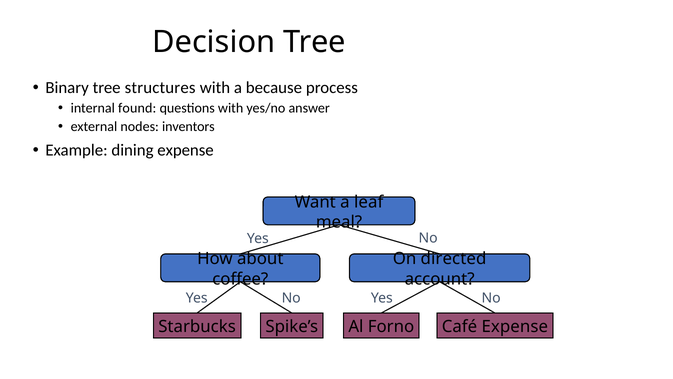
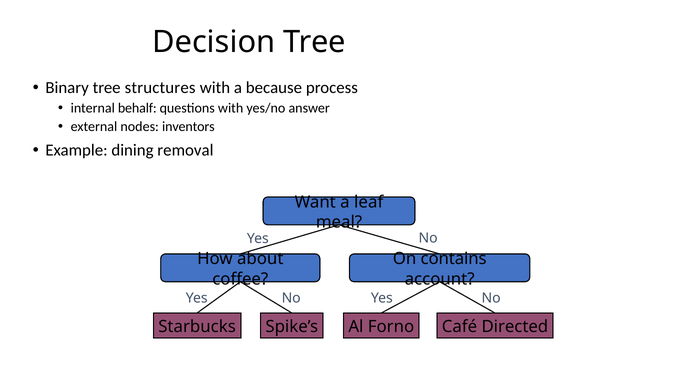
found: found -> behalf
dining expense: expense -> removal
directed: directed -> contains
Café Expense: Expense -> Directed
